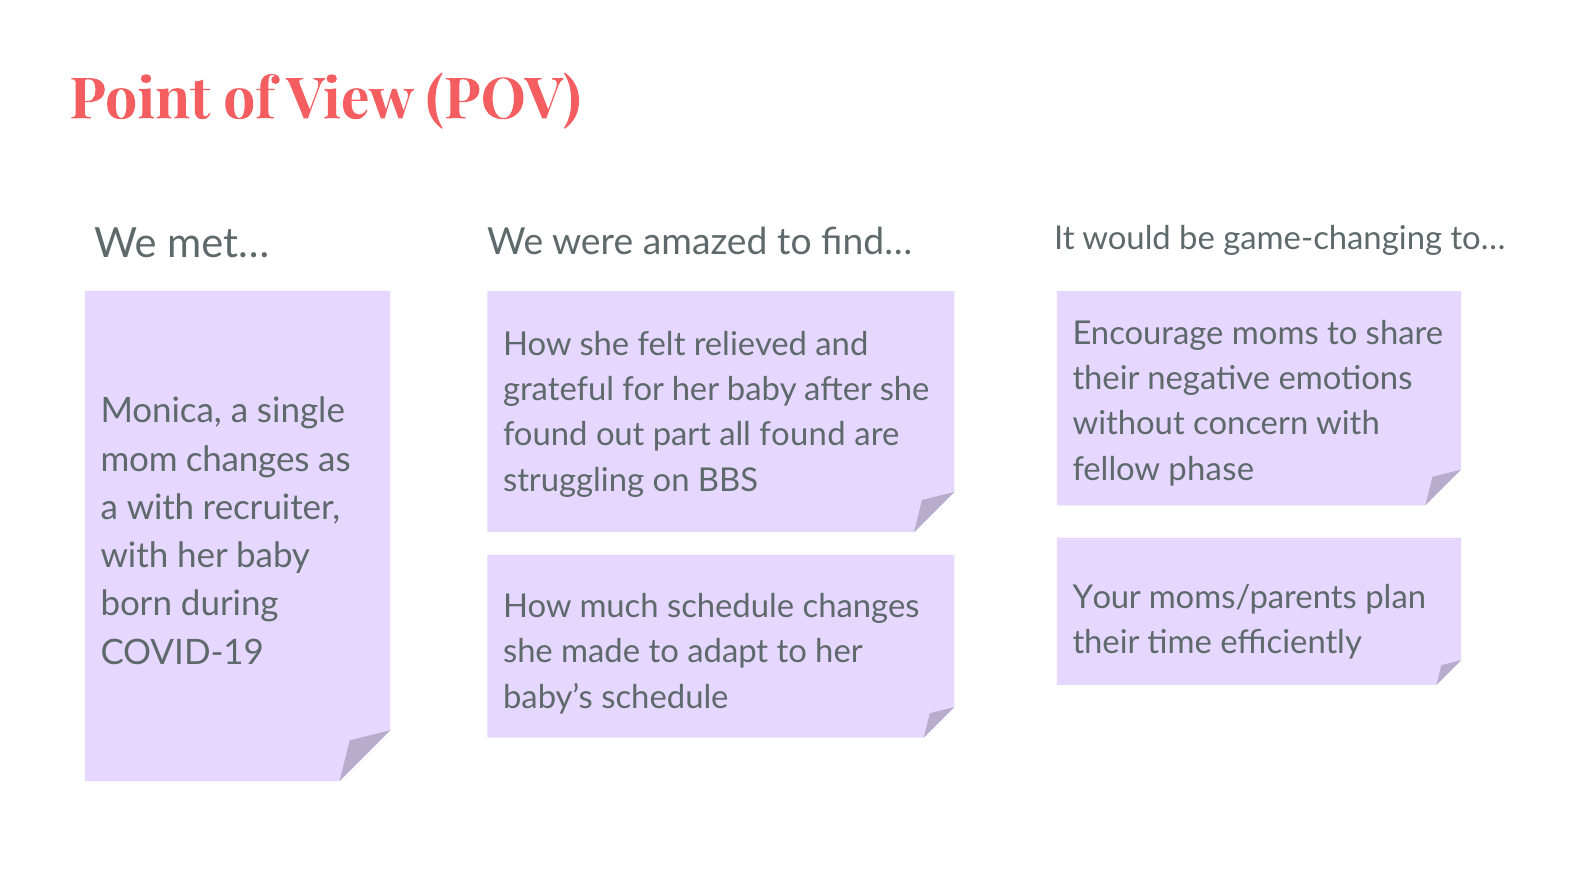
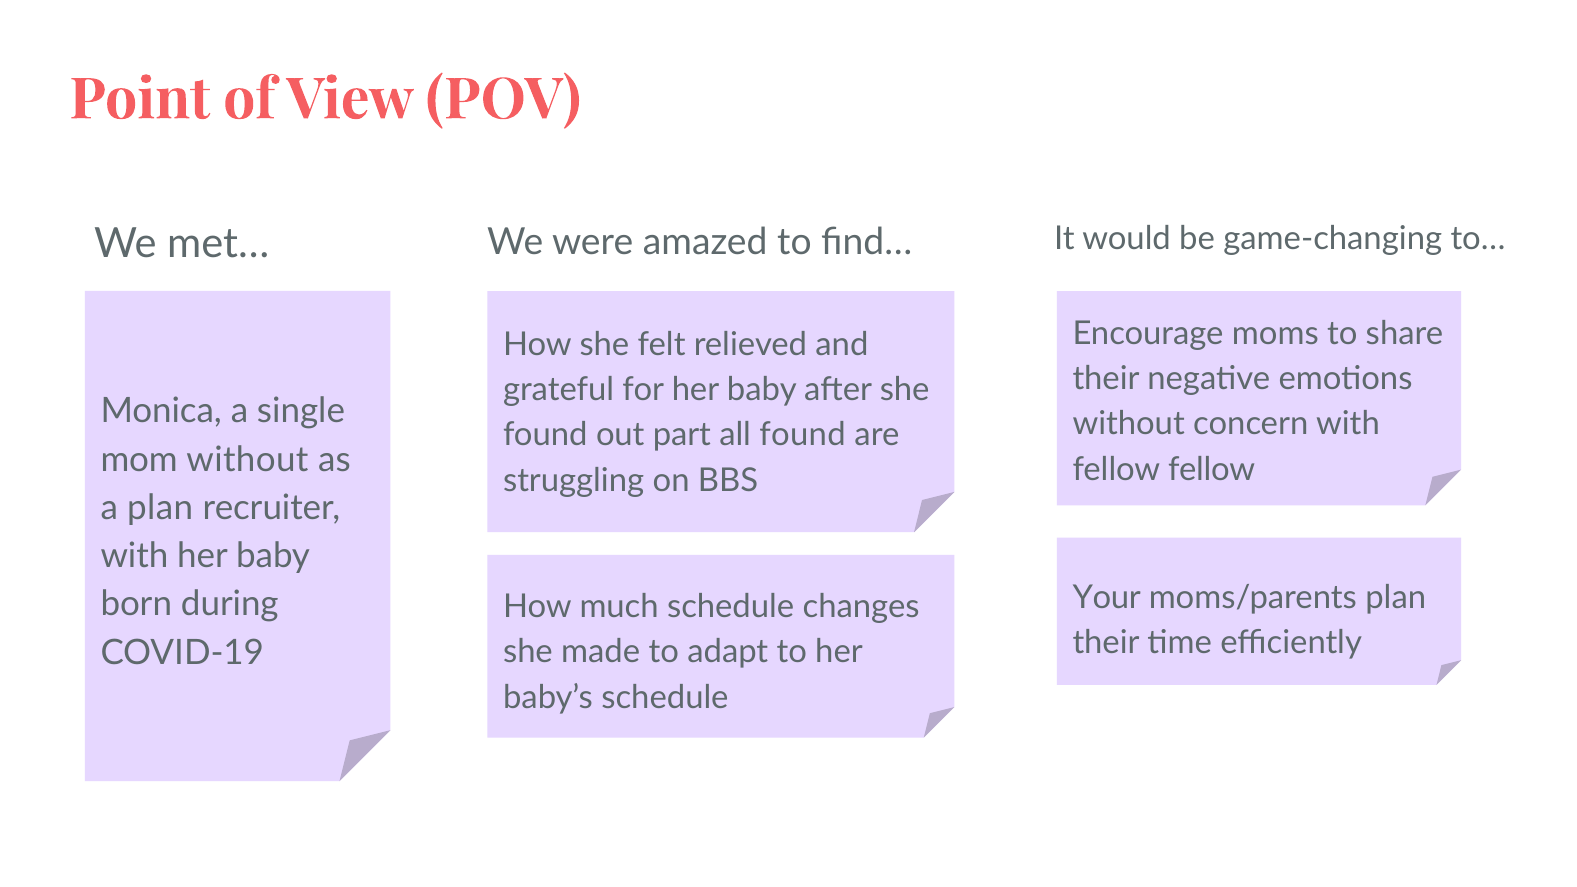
mom changes: changes -> without
fellow phase: phase -> fellow
a with: with -> plan
